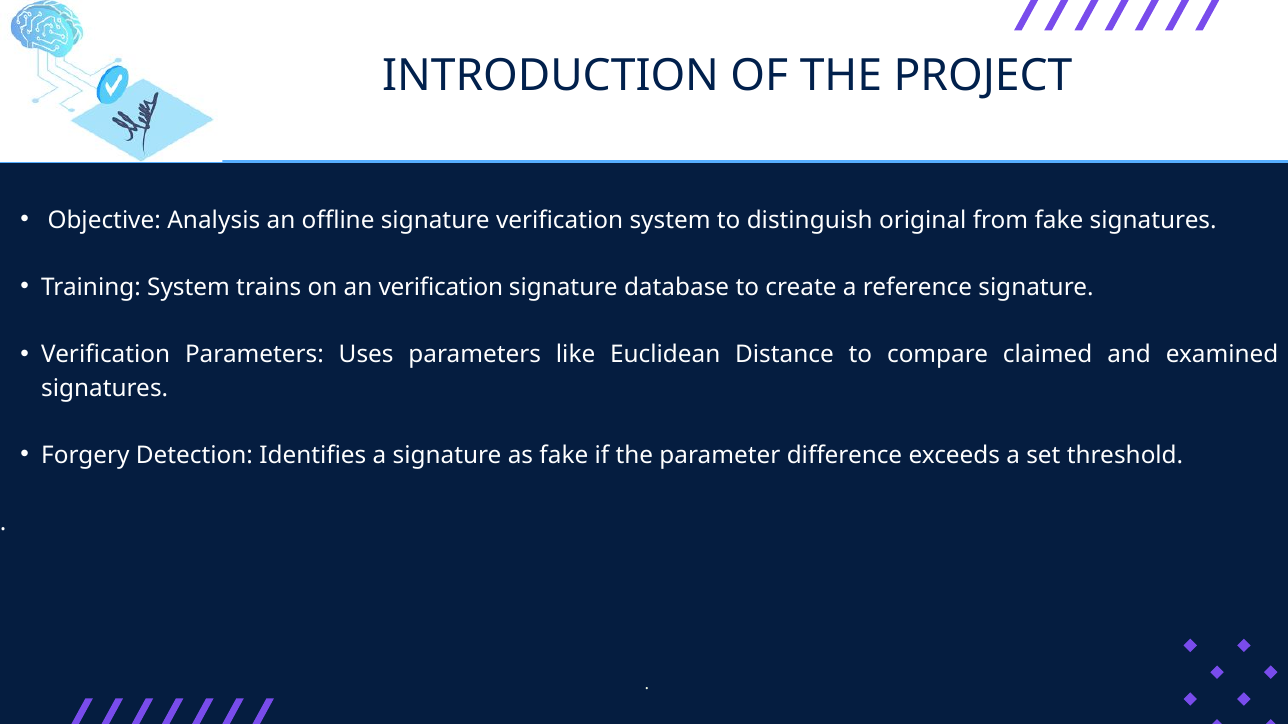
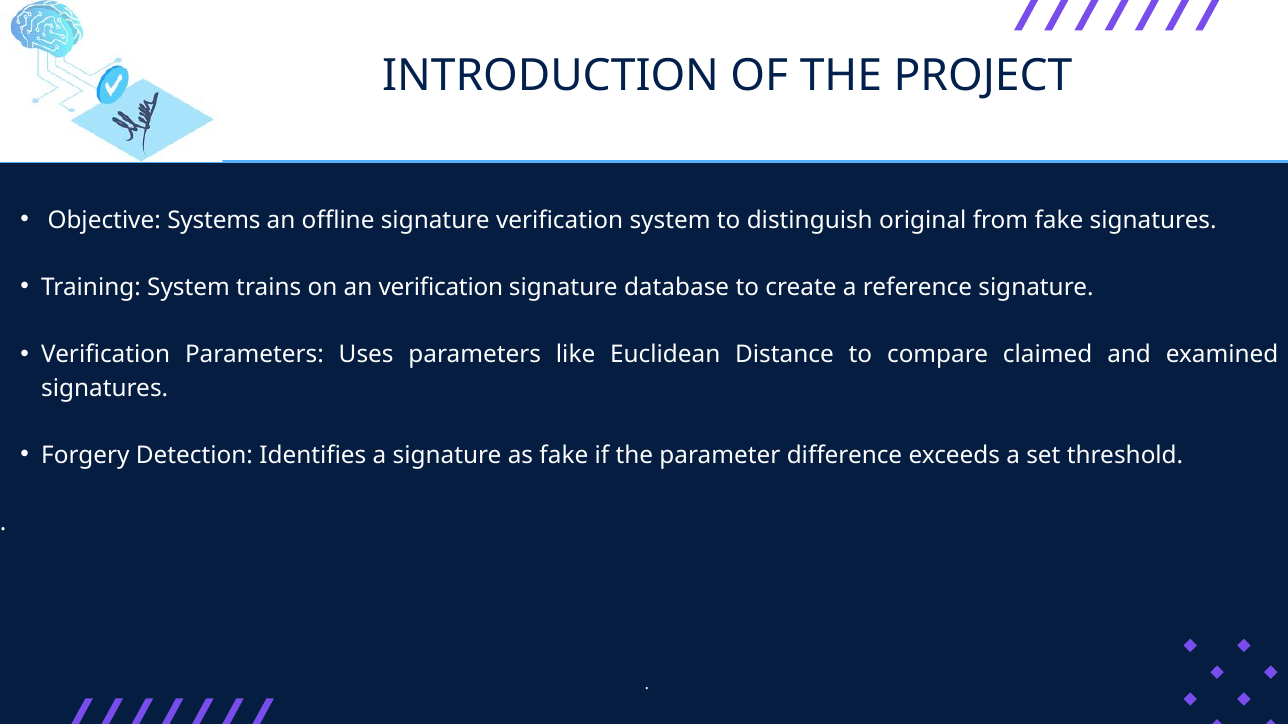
Analysis: Analysis -> Systems
